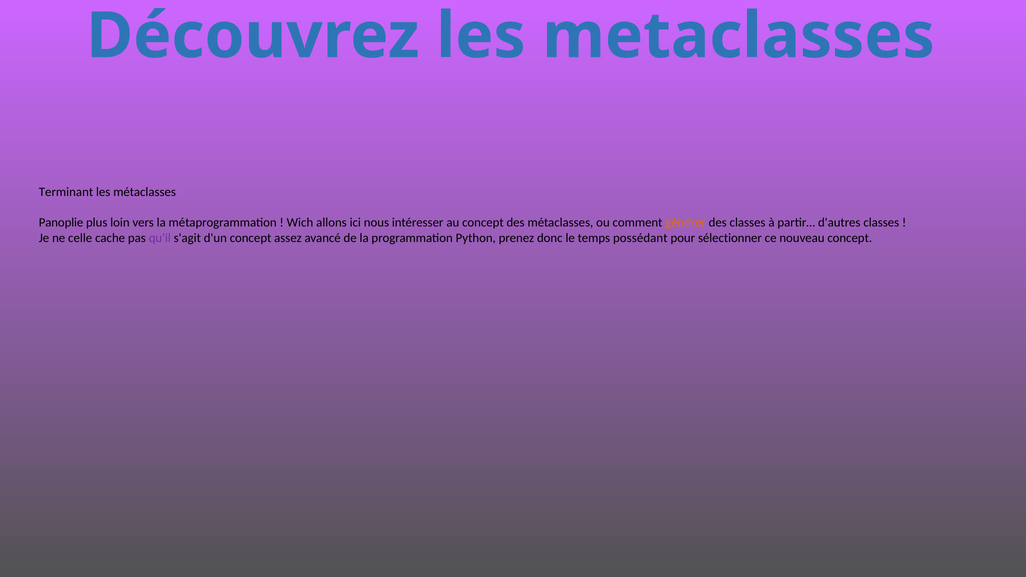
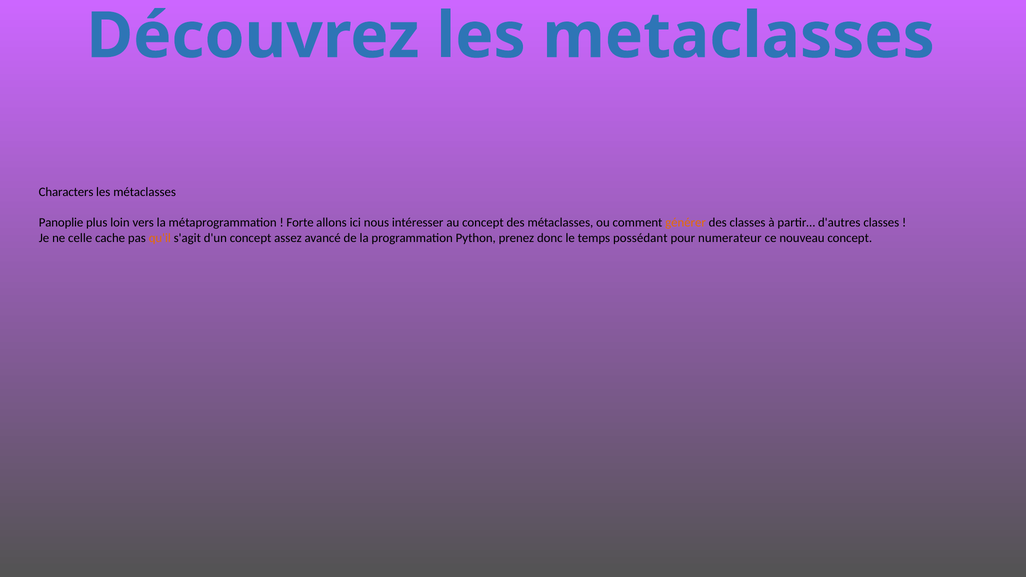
Terminant: Terminant -> Characters
Wich: Wich -> Forte
qu'il colour: purple -> orange
sélectionner: sélectionner -> numerateur
